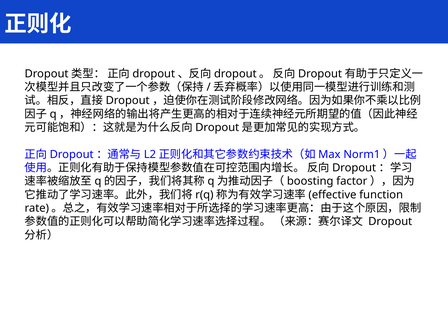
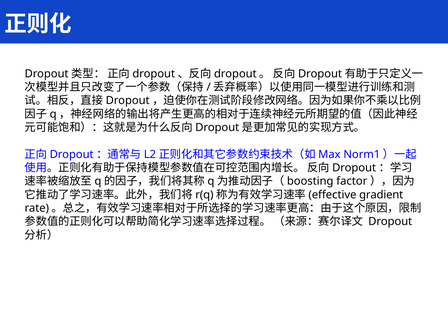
function: function -> gradient
